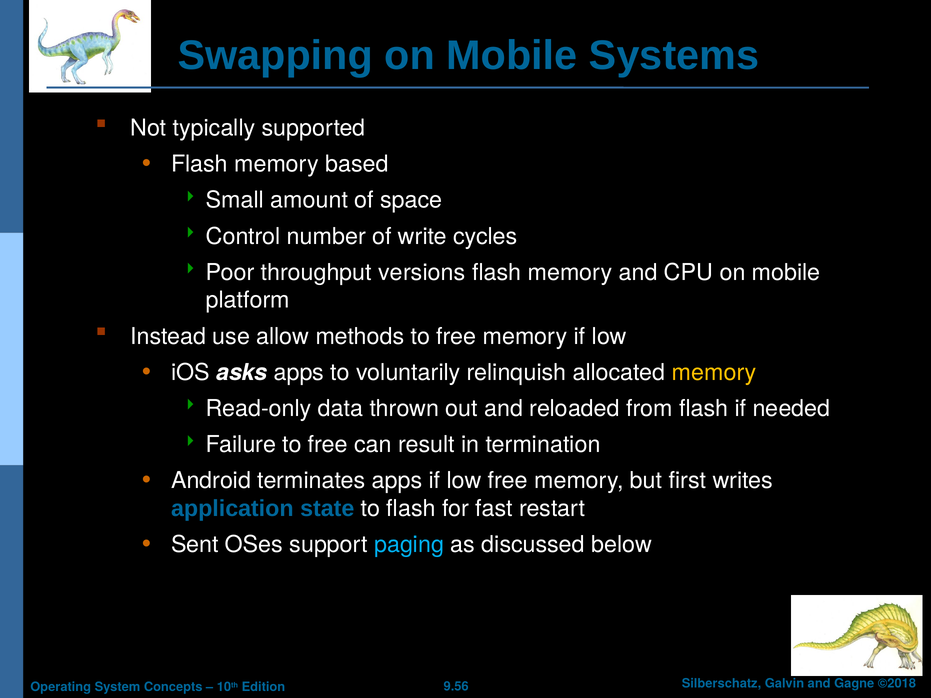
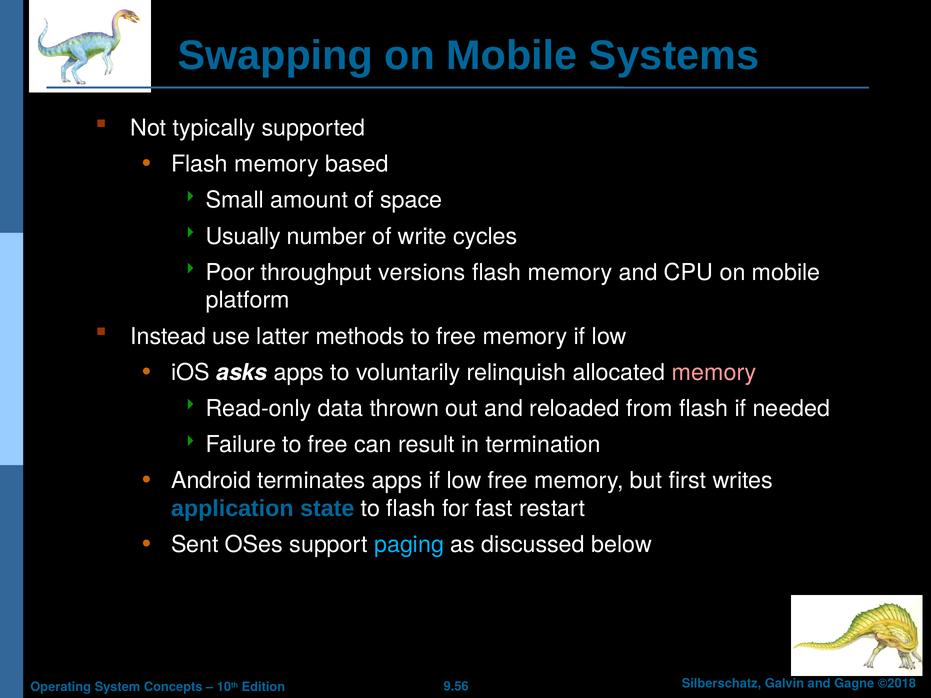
Control: Control -> Usually
allow: allow -> latter
memory at (714, 373) colour: yellow -> pink
